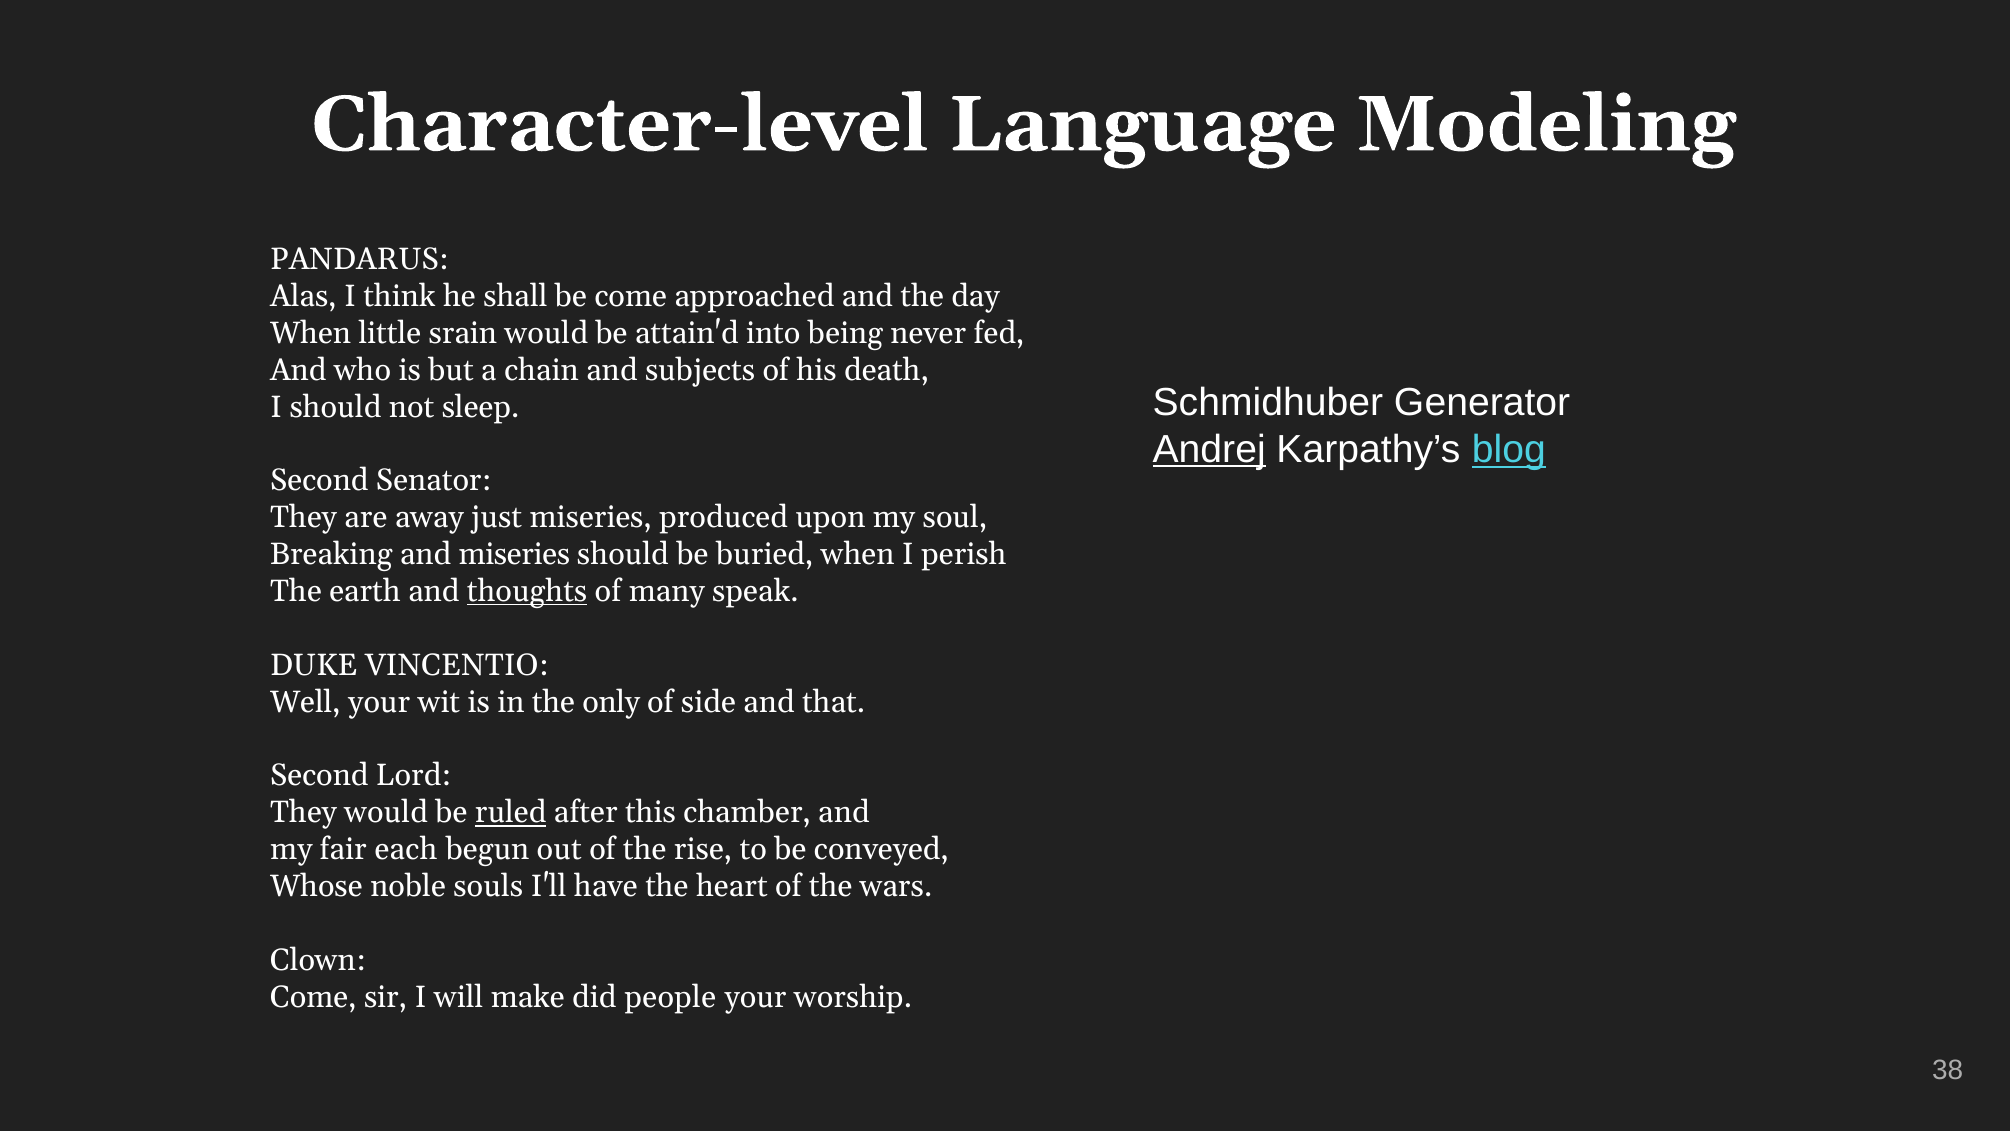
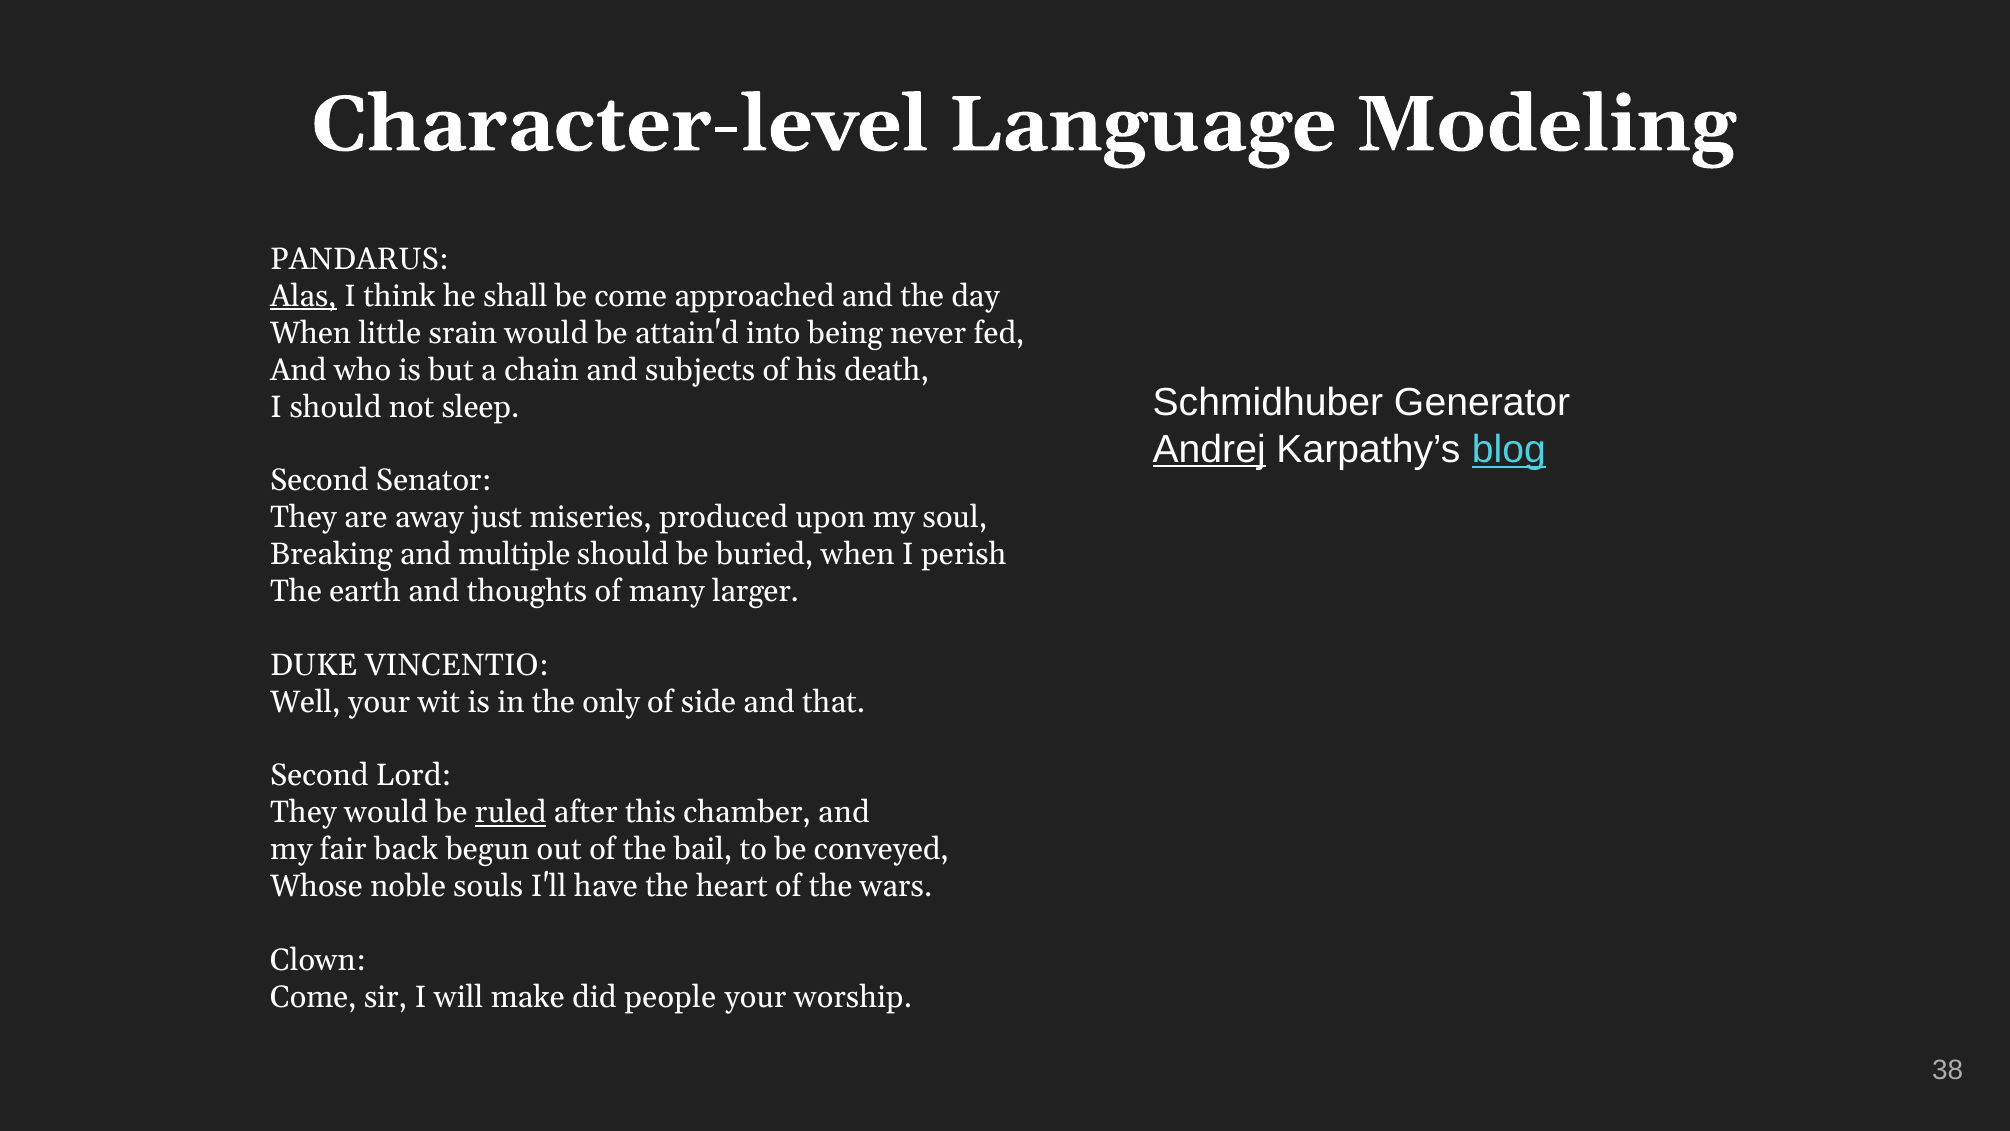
Alas underline: none -> present
and miseries: miseries -> multiple
thoughts underline: present -> none
speak: speak -> larger
each: each -> back
rise: rise -> bail
